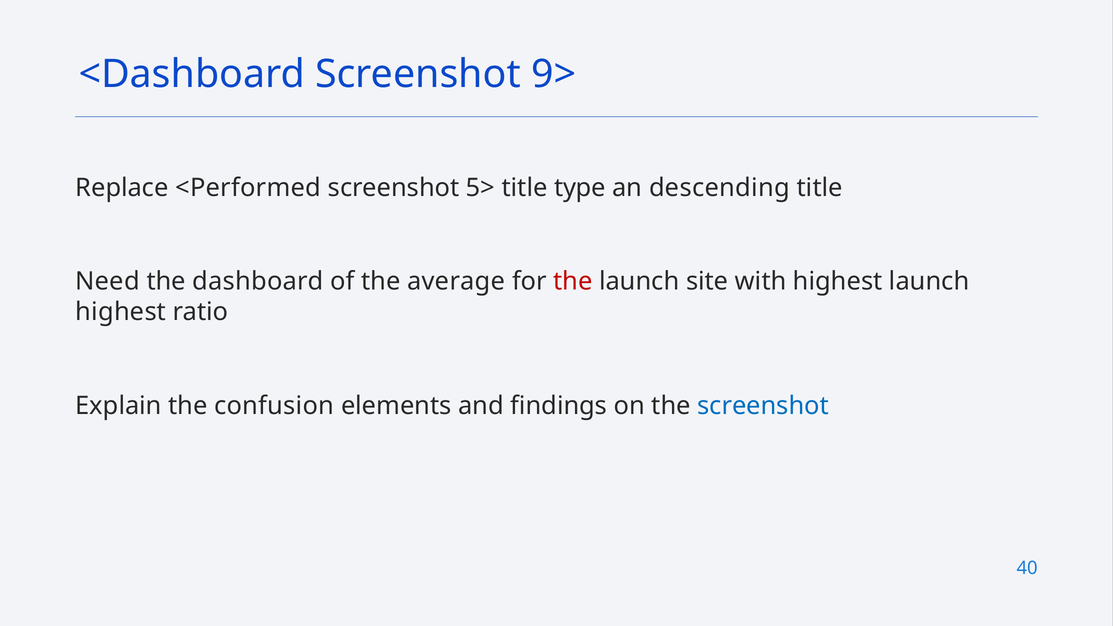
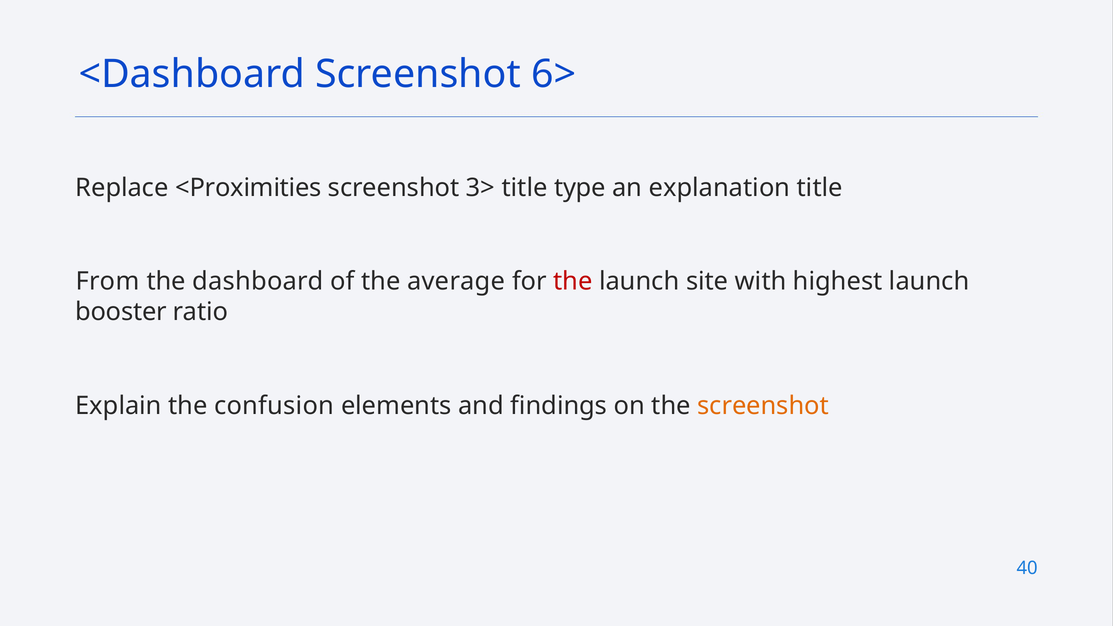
9>: 9> -> 6>
<Performed: <Performed -> <Proximities
5>: 5> -> 3>
descending: descending -> explanation
Need: Need -> From
highest at (121, 312): highest -> booster
screenshot at (763, 406) colour: blue -> orange
